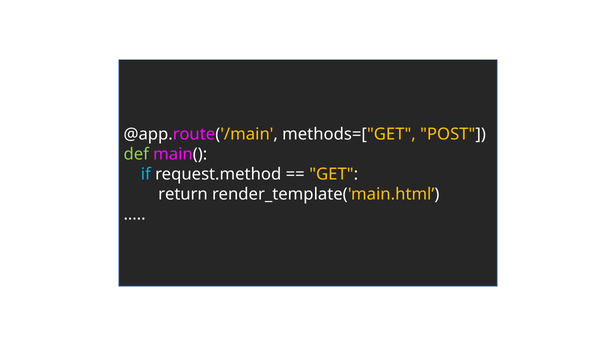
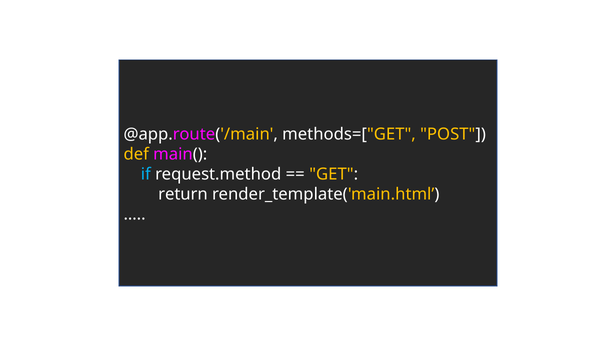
def colour: light green -> yellow
